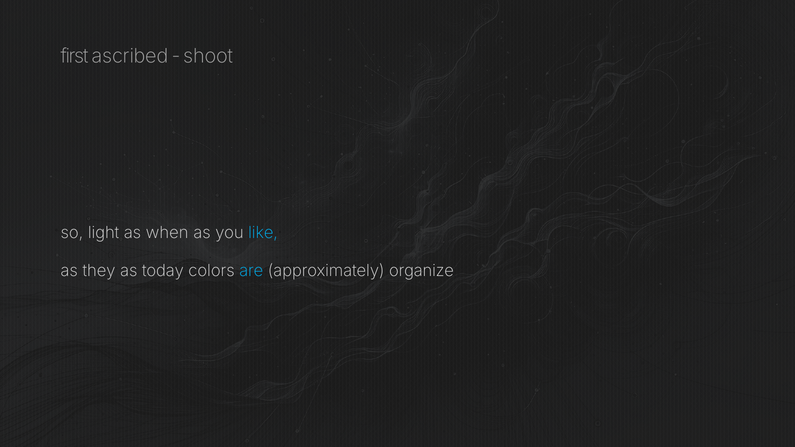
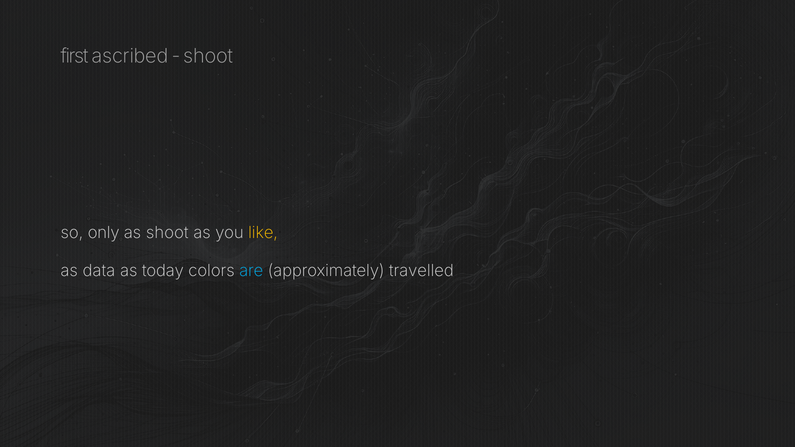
light: light -> only
as when: when -> shoot
like colour: light blue -> yellow
they: they -> data
organize: organize -> travelled
